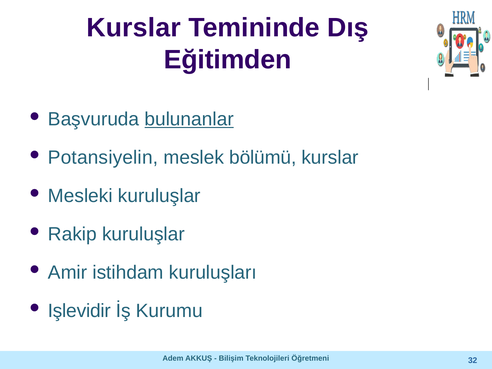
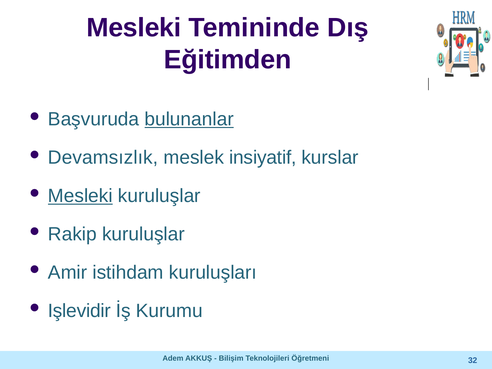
Kurslar at (134, 28): Kurslar -> Mesleki
Potansiyelin: Potansiyelin -> Devamsızlık
bölümü: bölümü -> insiyatif
Mesleki at (80, 196) underline: none -> present
